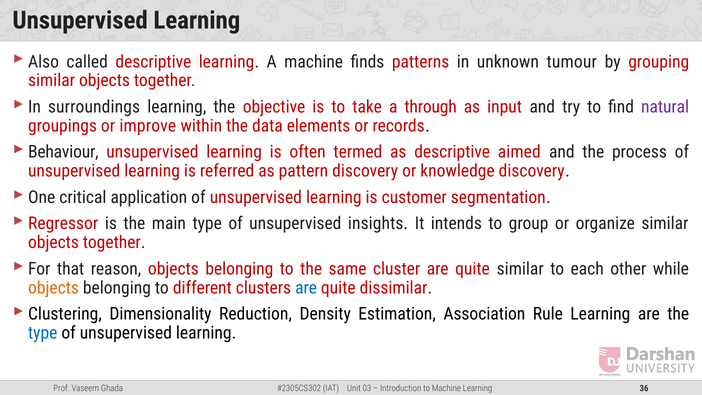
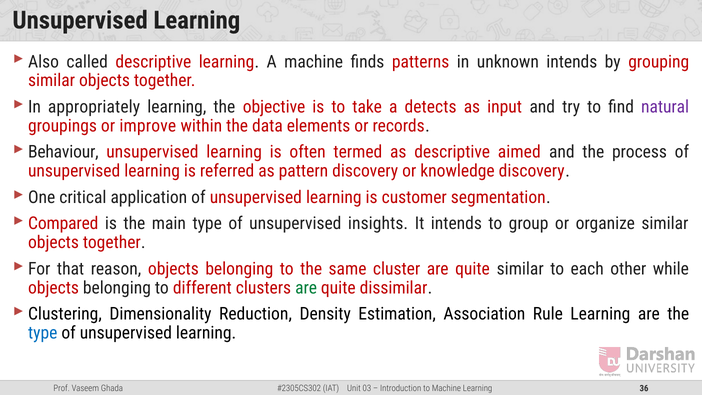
unknown tumour: tumour -> intends
surroundings: surroundings -> appropriately
through: through -> detects
Regressor: Regressor -> Compared
objects at (54, 288) colour: orange -> red
are at (306, 288) colour: blue -> green
